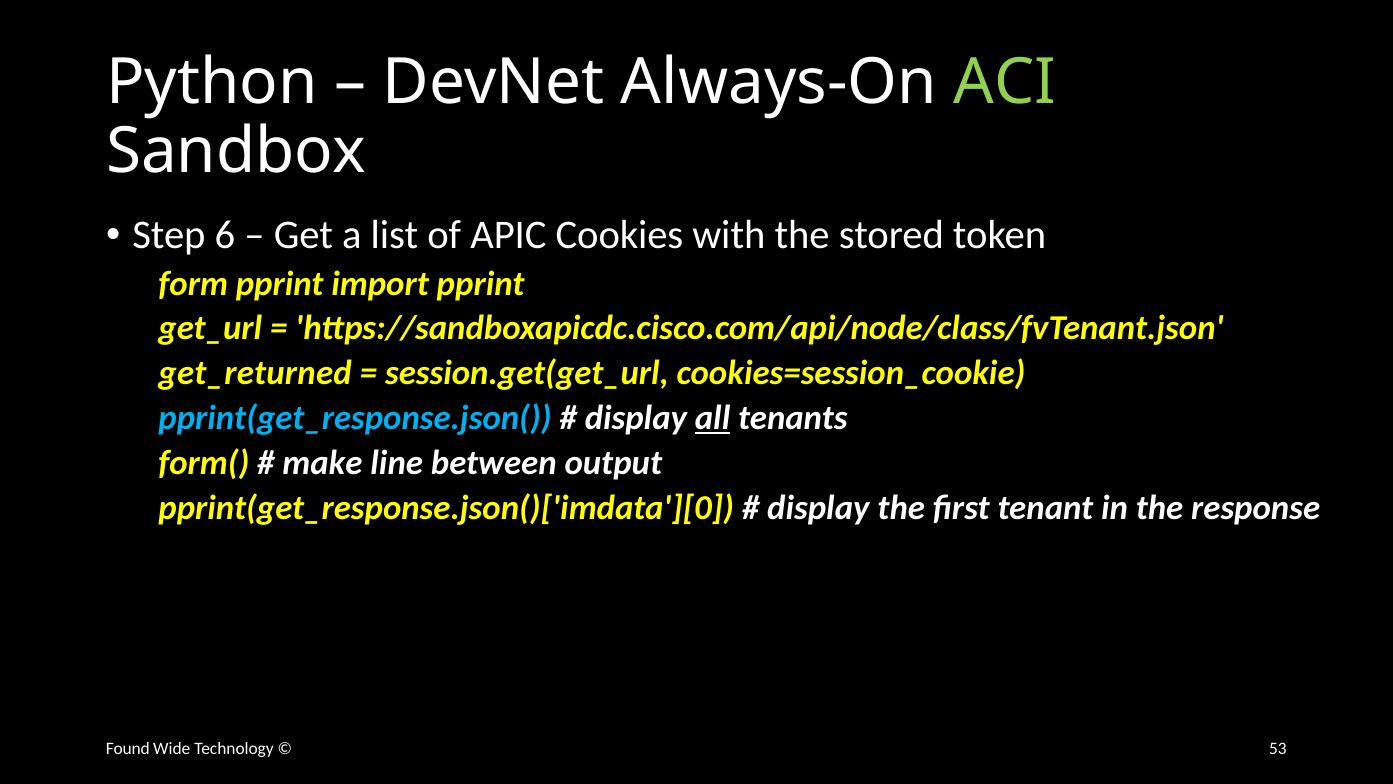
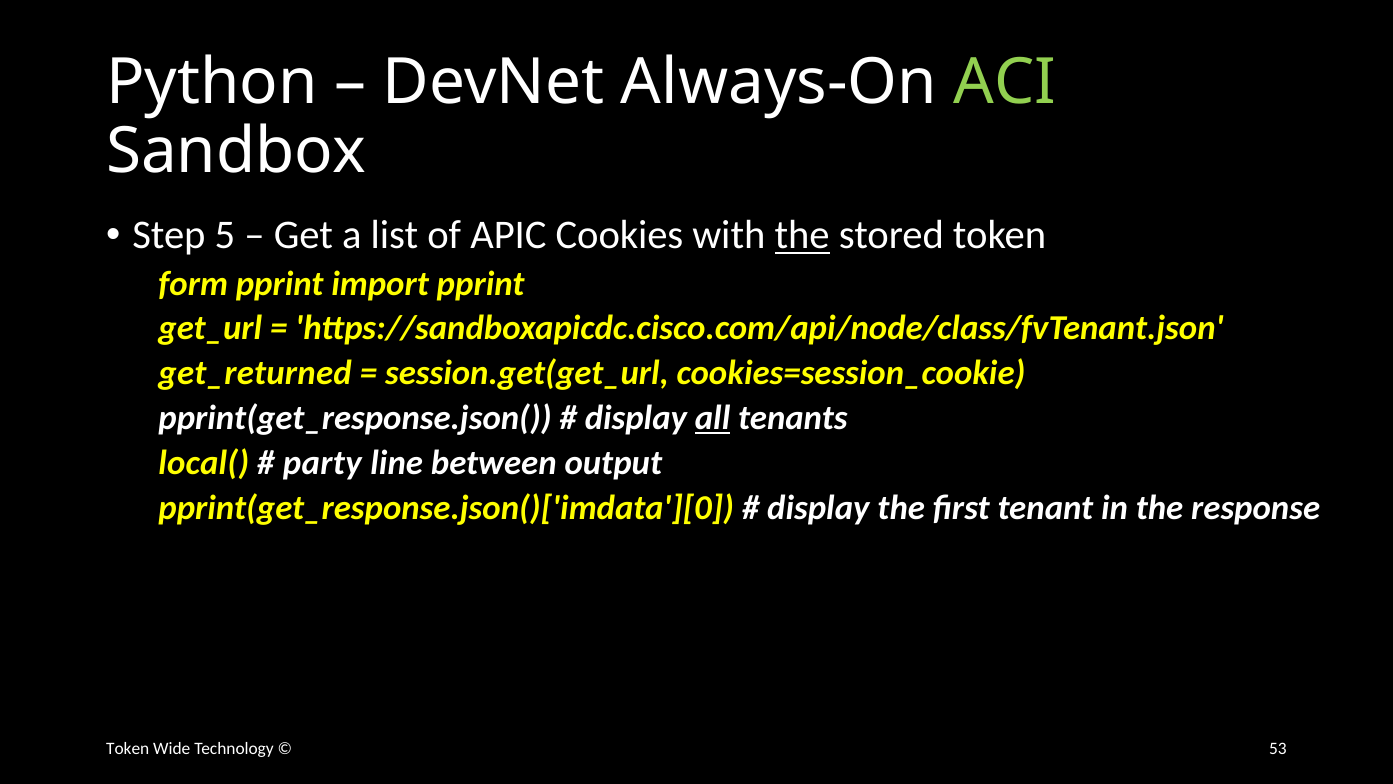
6: 6 -> 5
the at (802, 235) underline: none -> present
pprint(get_response.json( colour: light blue -> white
form(: form( -> local(
make: make -> party
Found at (128, 748): Found -> Token
